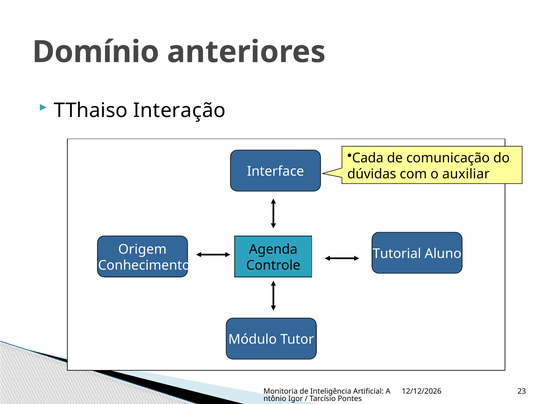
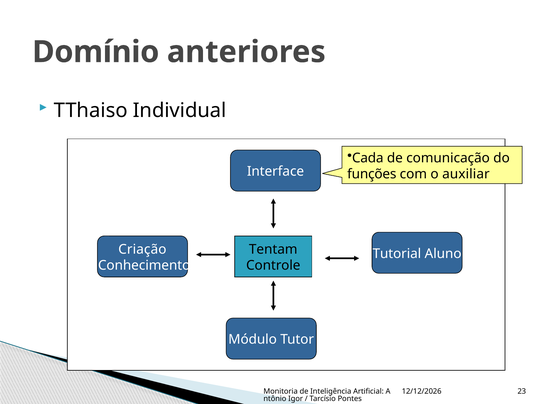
Interação: Interação -> Individual
dúvidas: dúvidas -> funções
Origem: Origem -> Criação
Agenda: Agenda -> Tentam
